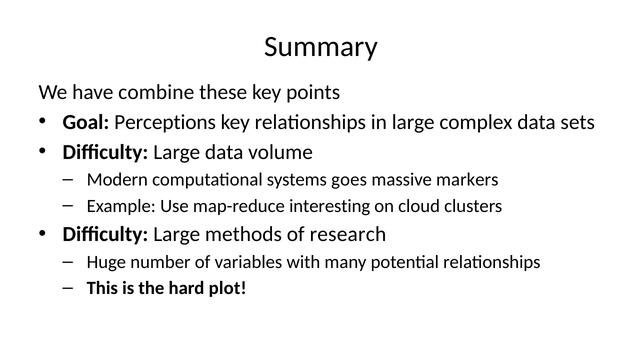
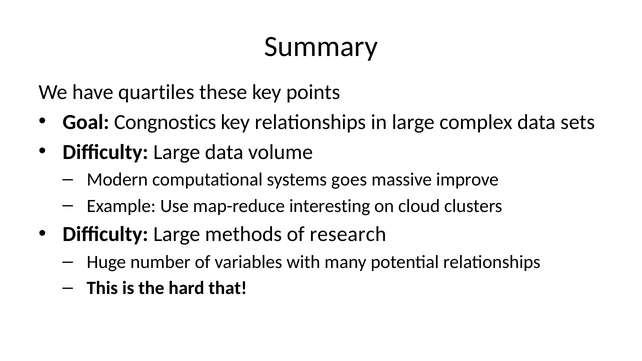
combine: combine -> quartiles
Perceptions: Perceptions -> Congnostics
markers: markers -> improve
plot: plot -> that
